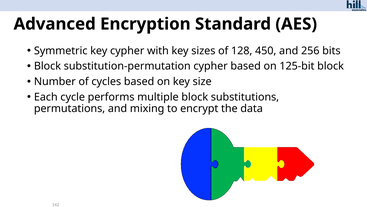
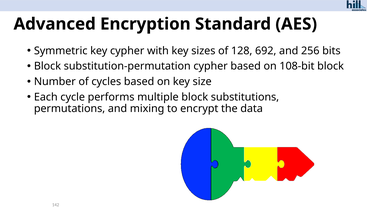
450: 450 -> 692
125-bit: 125-bit -> 108-bit
